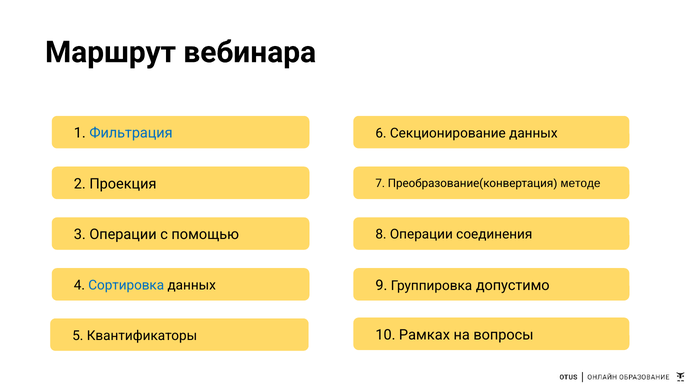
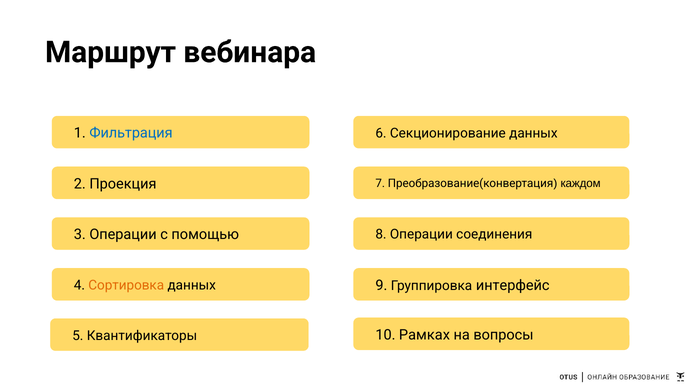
методе: методе -> каждом
допустимо: допустимо -> интерфейс
Сортировка colour: blue -> orange
